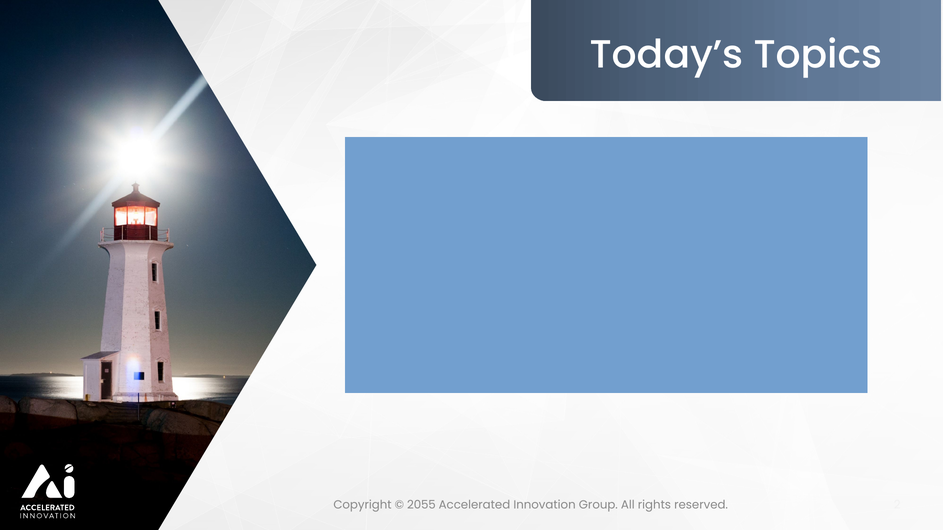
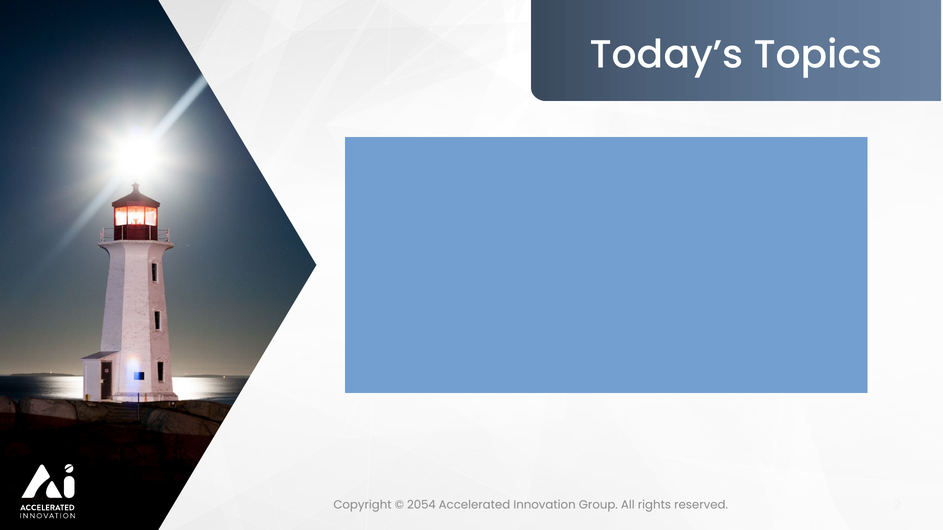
2055: 2055 -> 2054
